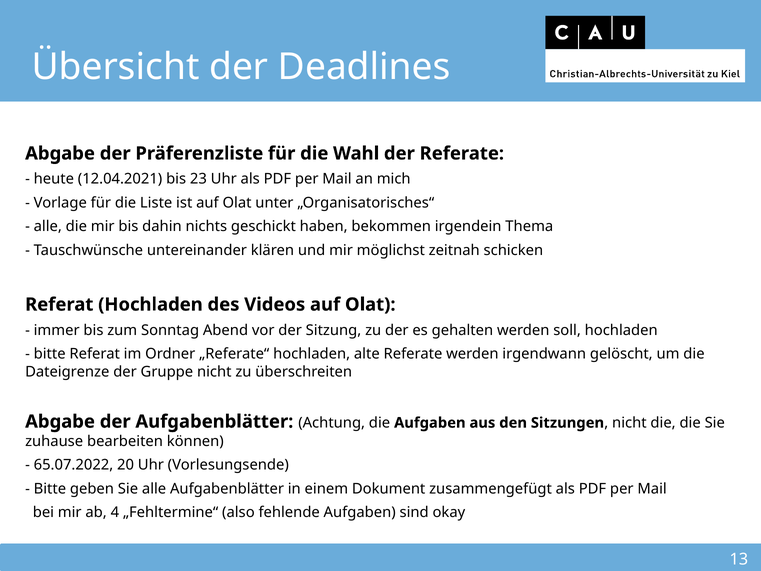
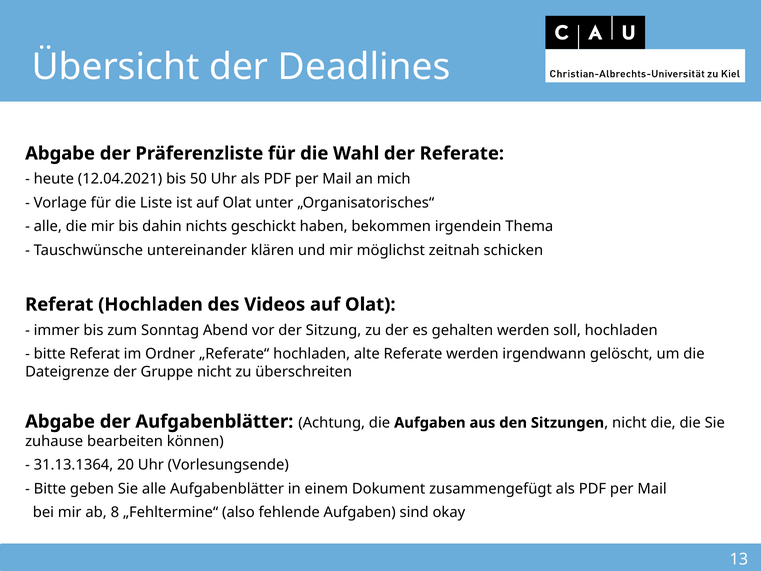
23: 23 -> 50
65.07.2022: 65.07.2022 -> 31.13.1364
4: 4 -> 8
